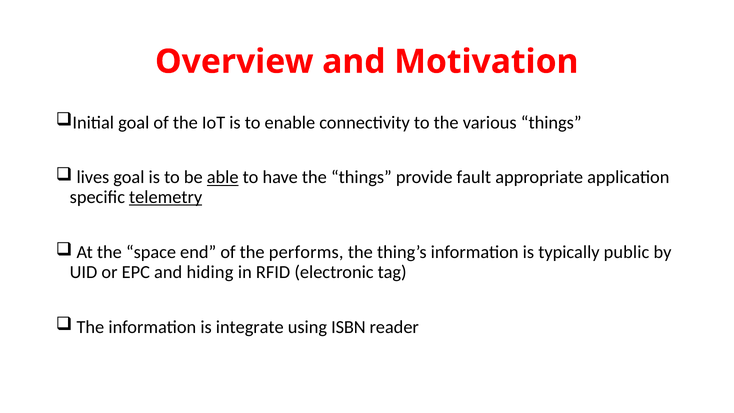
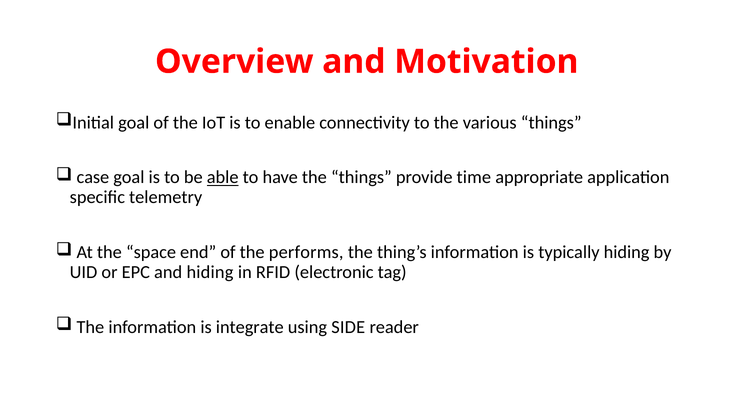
lives: lives -> case
fault: fault -> time
telemetry underline: present -> none
typically public: public -> hiding
ISBN: ISBN -> SIDE
